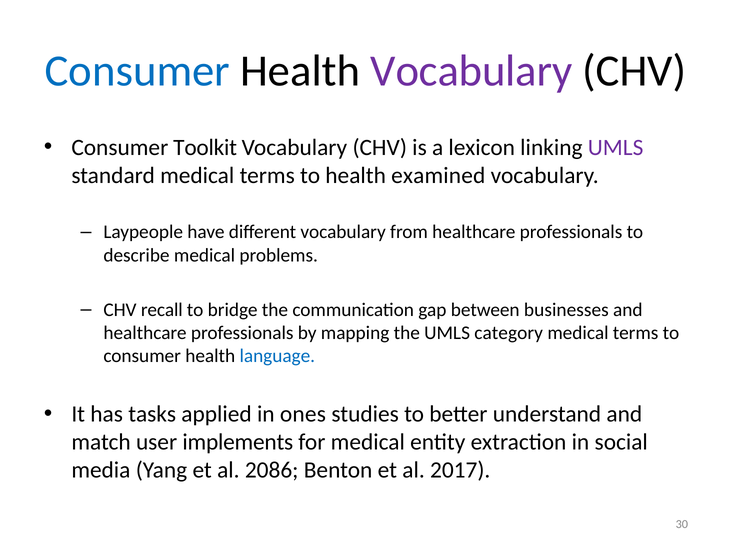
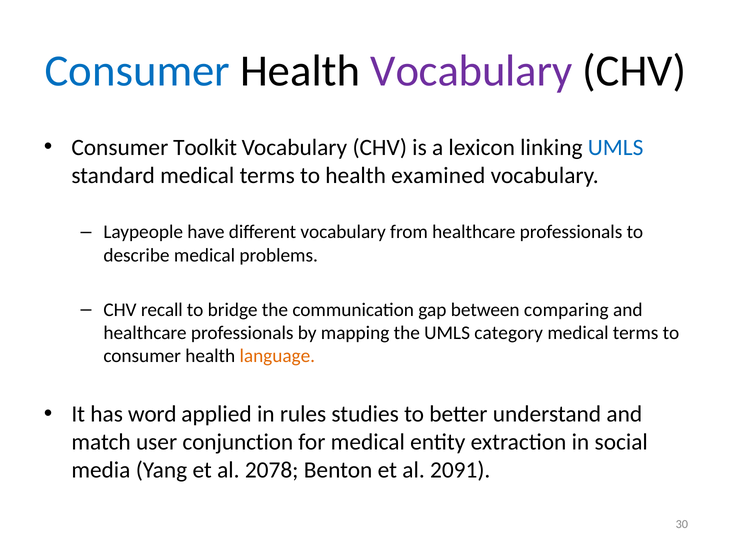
UMLS at (616, 147) colour: purple -> blue
businesses: businesses -> comparing
language colour: blue -> orange
tasks: tasks -> word
ones: ones -> rules
implements: implements -> conjunction
2086: 2086 -> 2078
2017: 2017 -> 2091
